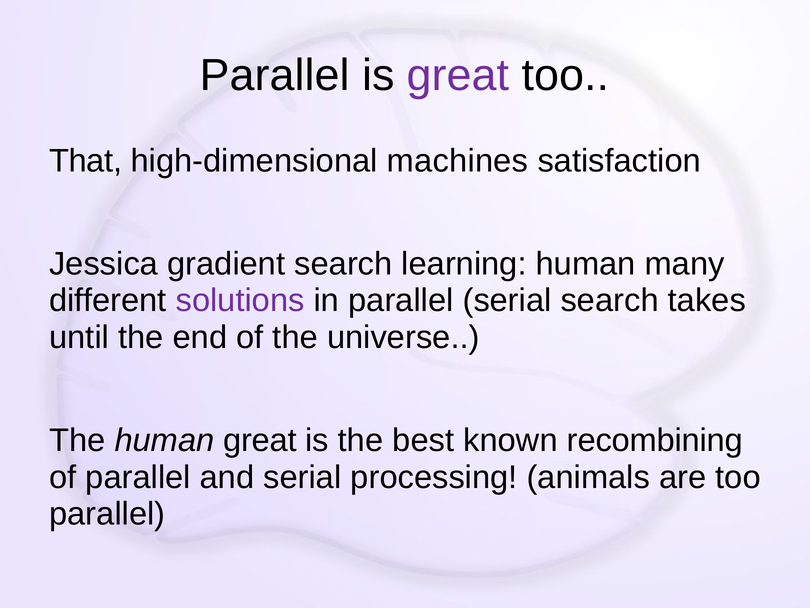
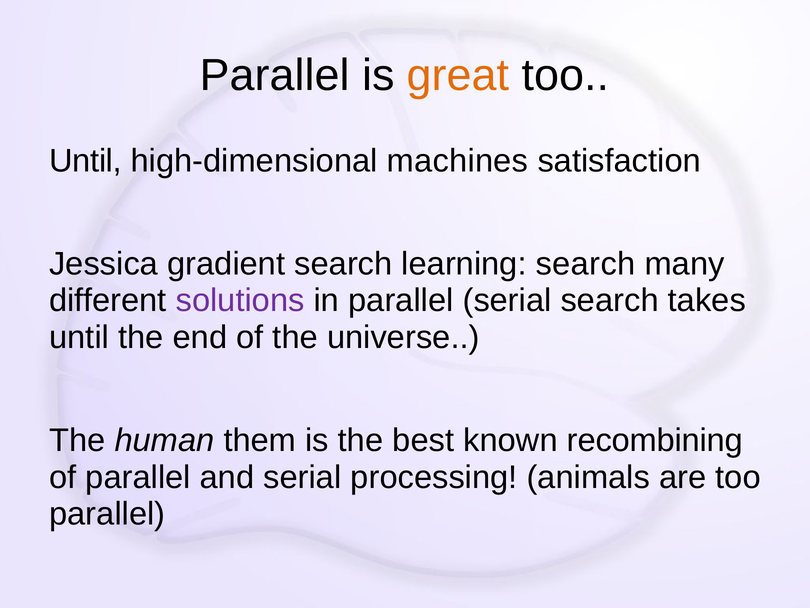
great at (458, 75) colour: purple -> orange
That at (86, 161): That -> Until
learning human: human -> search
human great: great -> them
